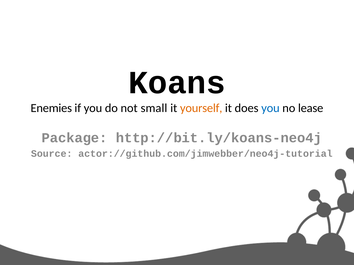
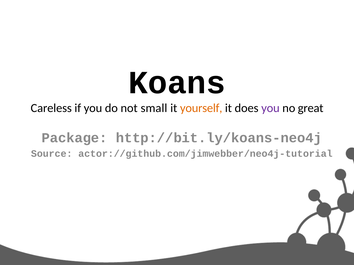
Enemies: Enemies -> Careless
you at (270, 108) colour: blue -> purple
lease: lease -> great
